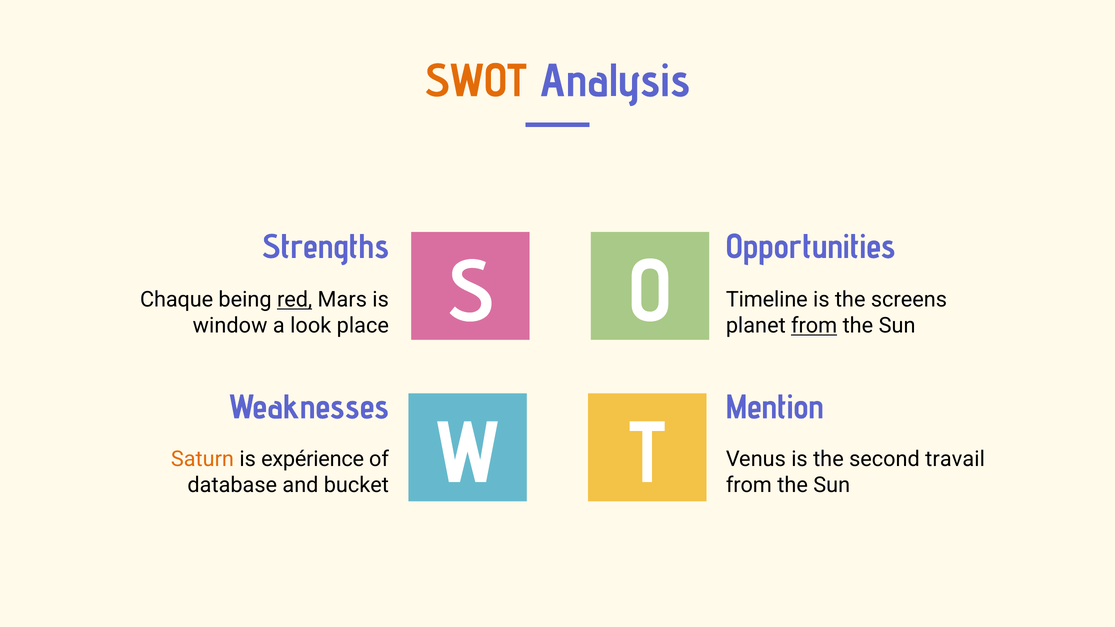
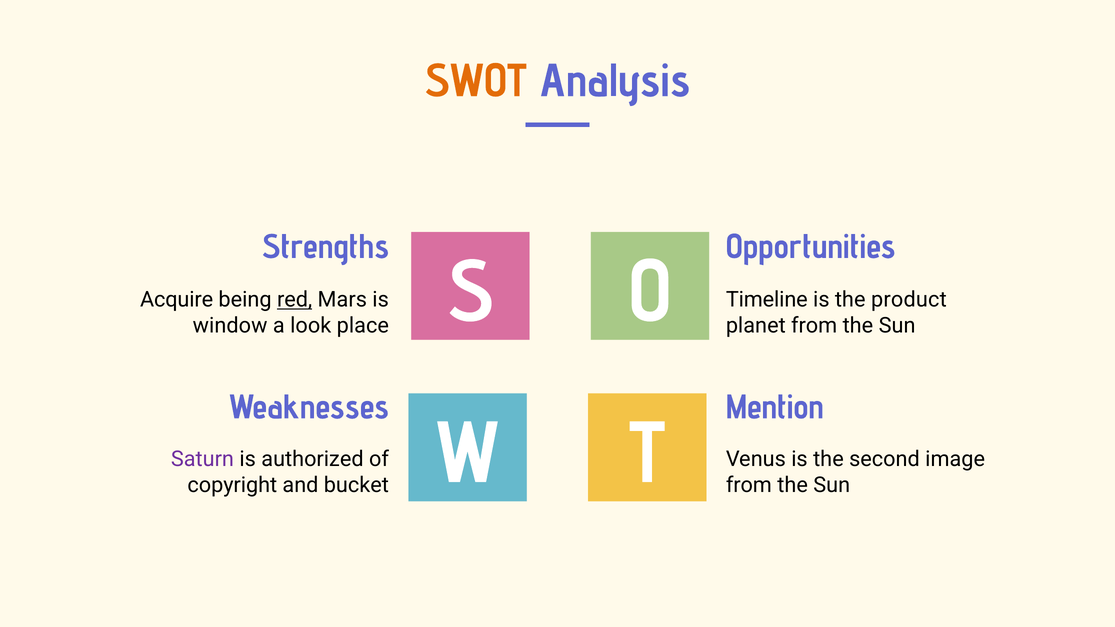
Chaque: Chaque -> Acquire
screens: screens -> product
from at (814, 326) underline: present -> none
Saturn colour: orange -> purple
expérience: expérience -> authorized
travail: travail -> image
database: database -> copyright
